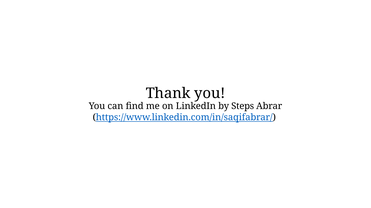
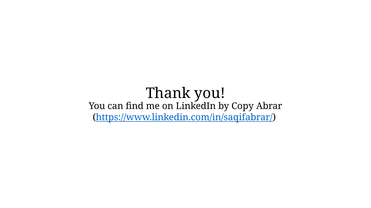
Steps: Steps -> Copy
